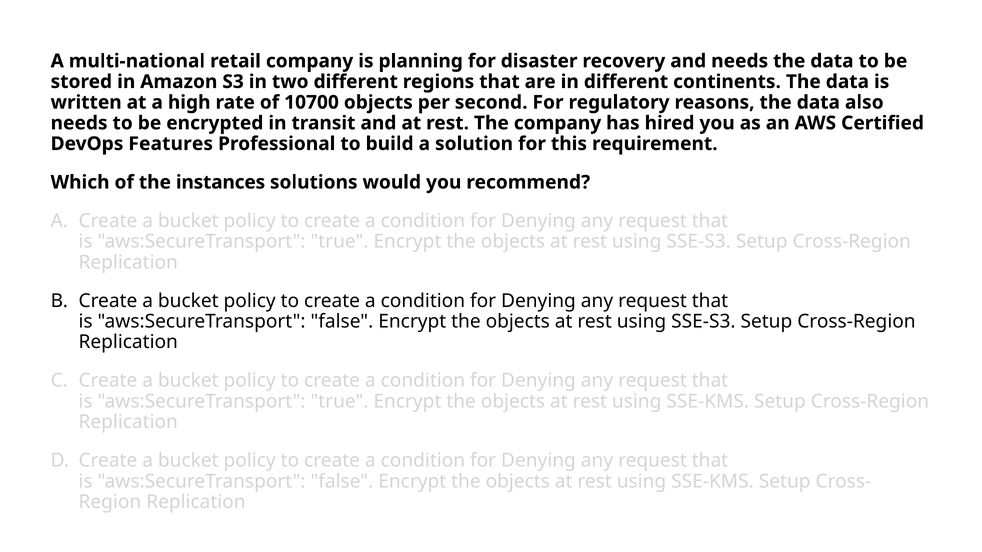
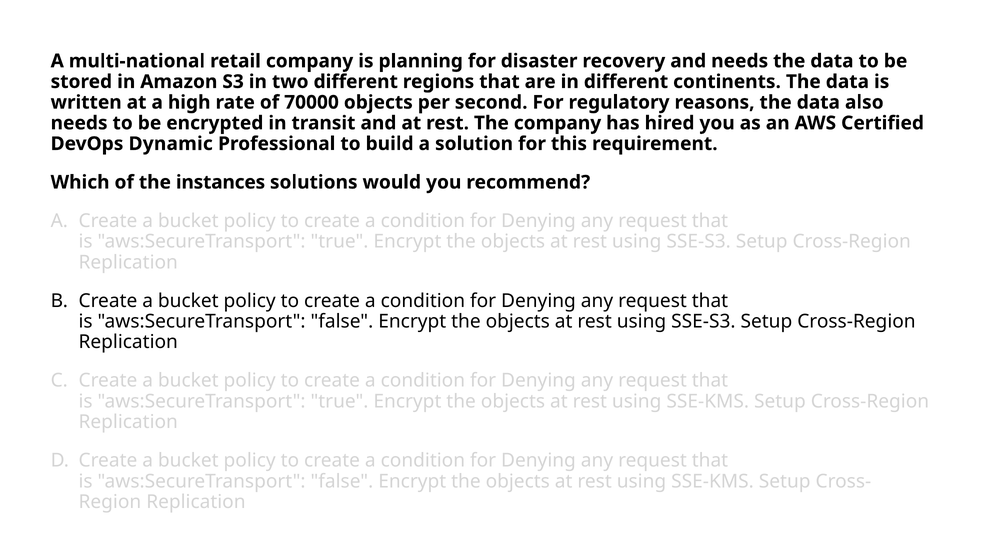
10700: 10700 -> 70000
Features: Features -> Dynamic
